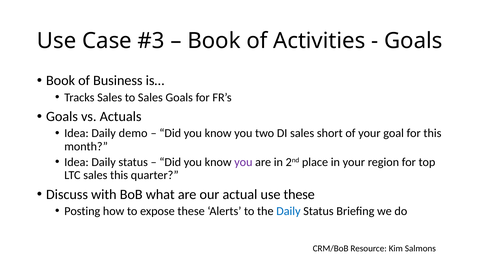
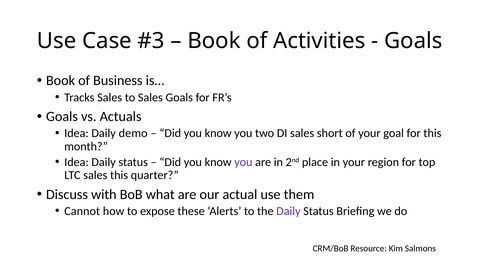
use these: these -> them
Posting: Posting -> Cannot
Daily at (288, 211) colour: blue -> purple
